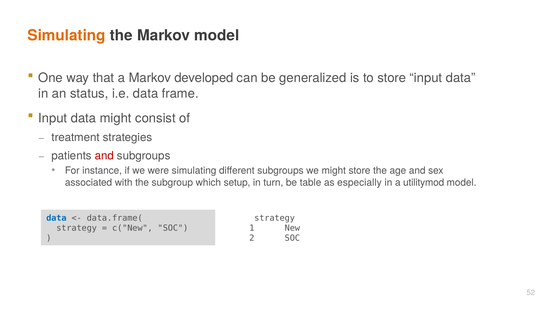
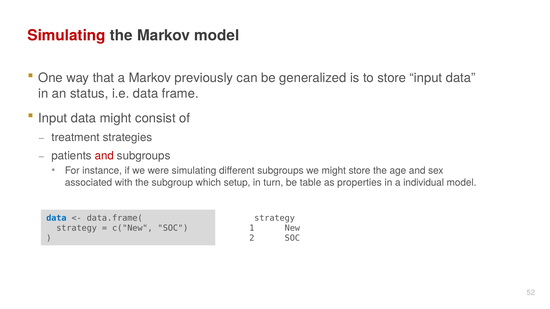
Simulating at (67, 35) colour: orange -> red
developed: developed -> previously
especially: especially -> properties
utilitymod: utilitymod -> individual
